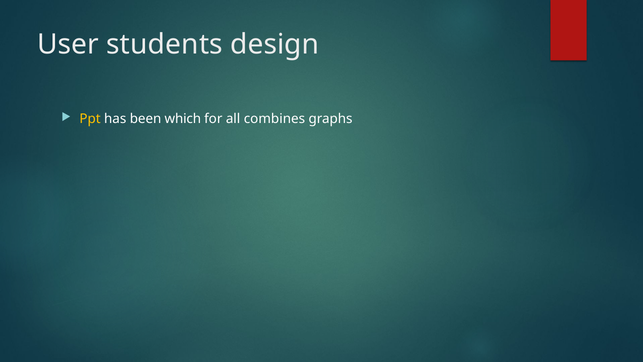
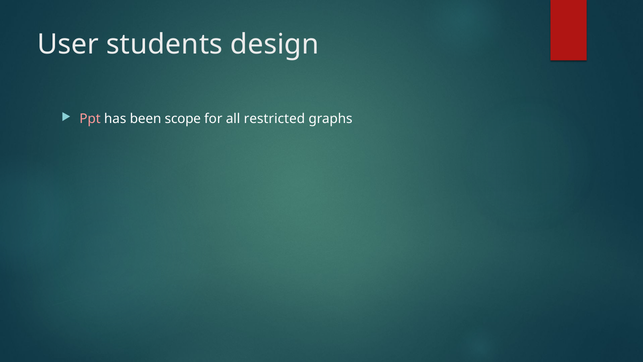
Ppt colour: yellow -> pink
which: which -> scope
combines: combines -> restricted
